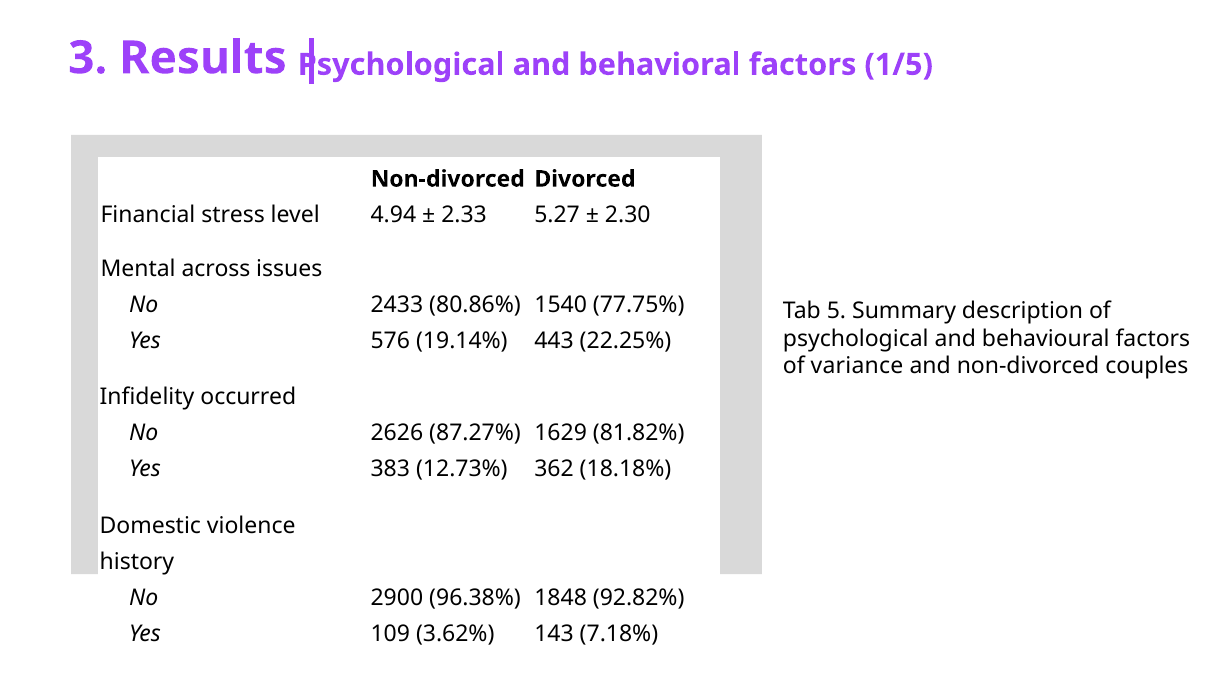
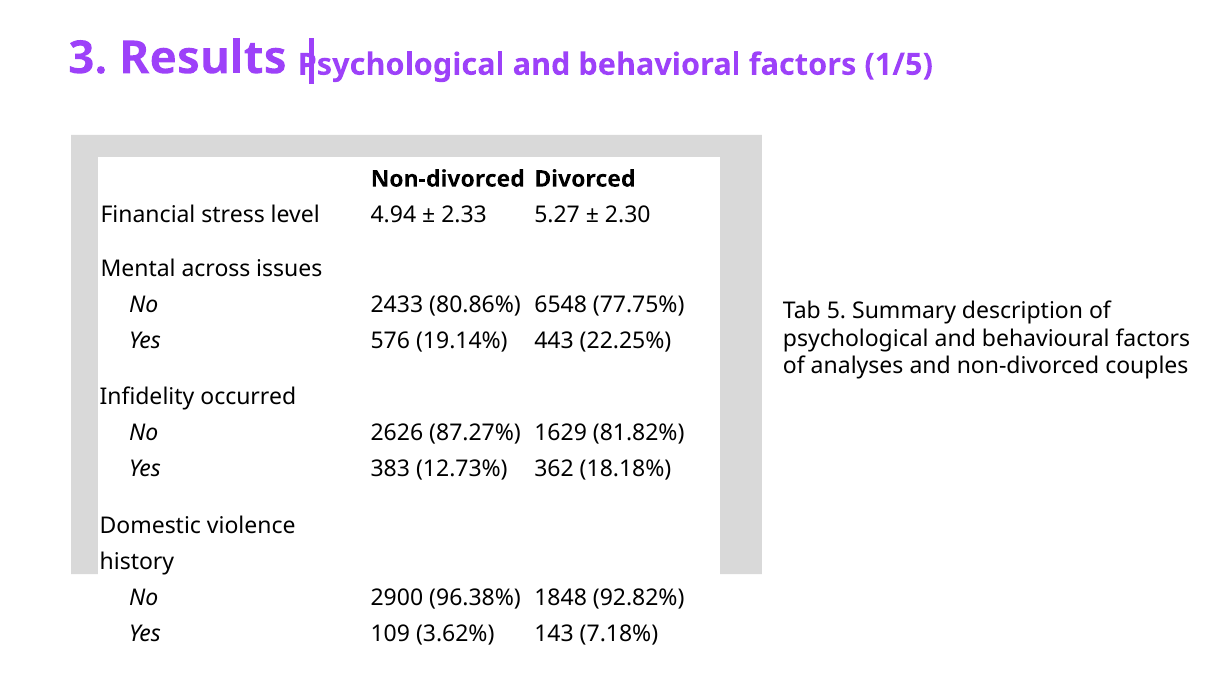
1540: 1540 -> 6548
variance: variance -> analyses
